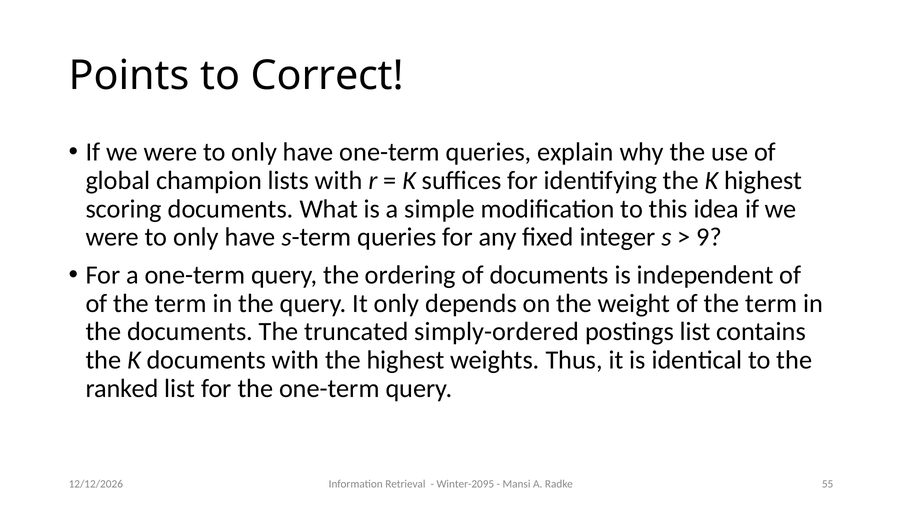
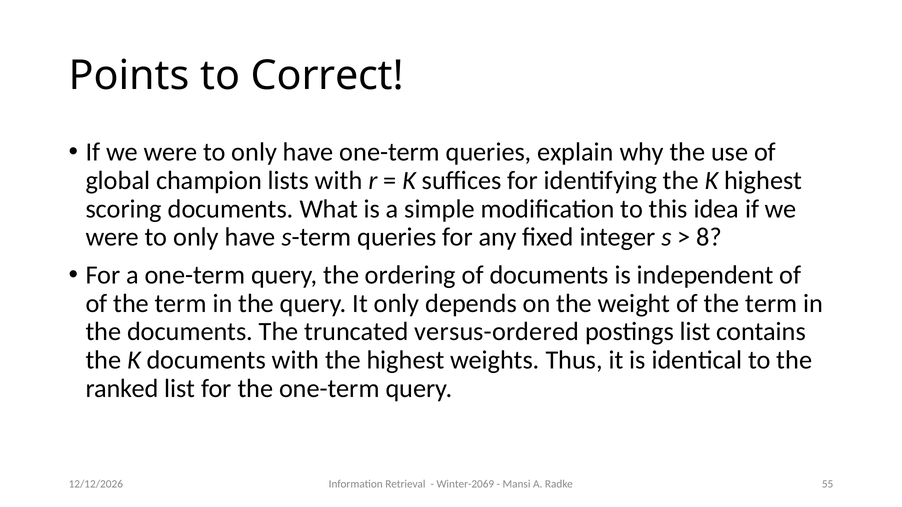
9: 9 -> 8
simply-ordered: simply-ordered -> versus-ordered
Winter-2095: Winter-2095 -> Winter-2069
